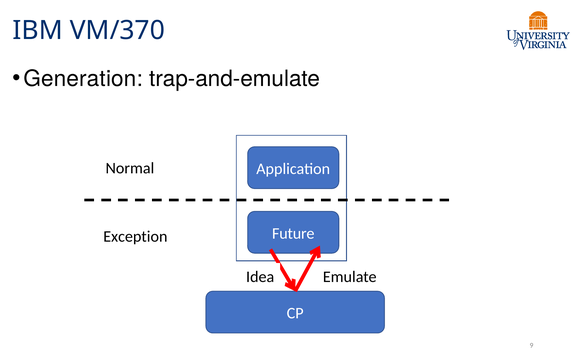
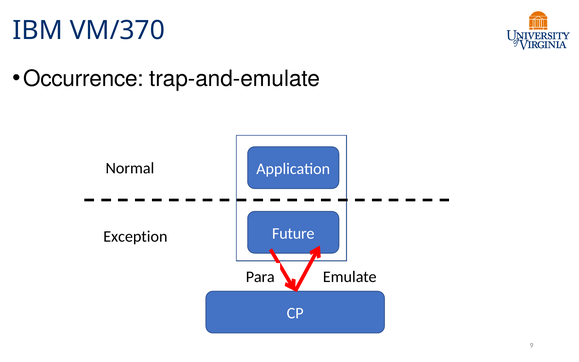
Generation: Generation -> Occurrence
Idea: Idea -> Para
